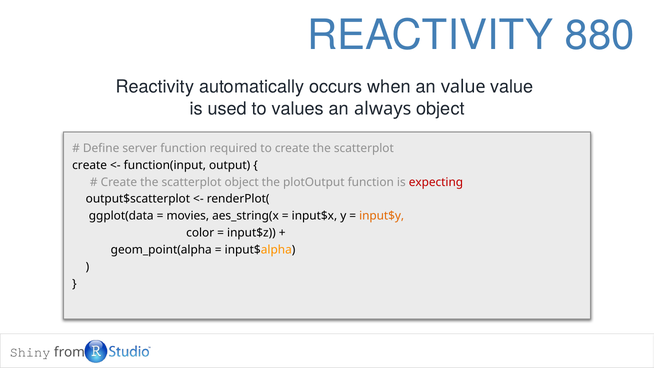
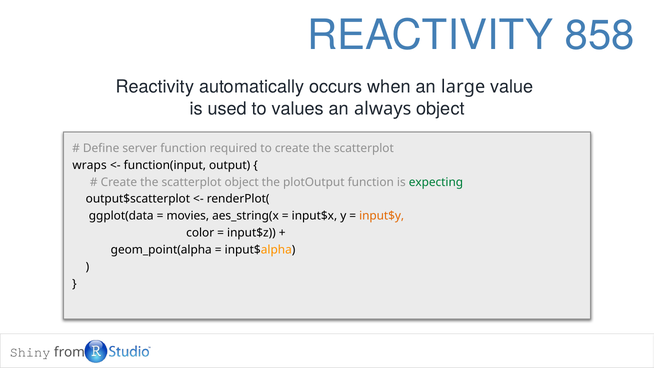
880: 880 -> 858
an value: value -> large
create at (90, 165): create -> wraps
expecting colour: red -> green
